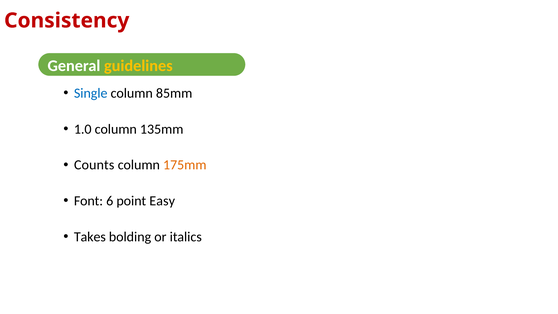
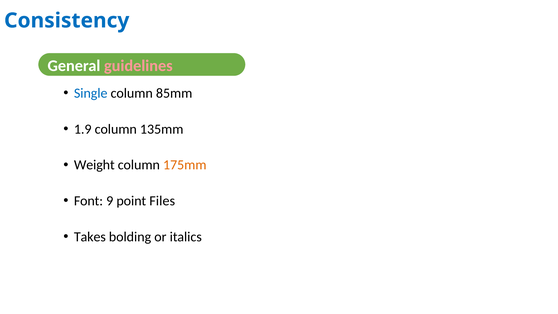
Consistency colour: red -> blue
guidelines colour: yellow -> pink
1.0: 1.0 -> 1.9
Counts: Counts -> Weight
6: 6 -> 9
Easy: Easy -> Files
